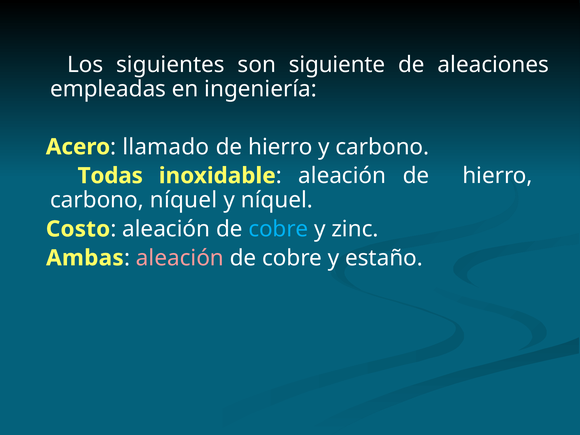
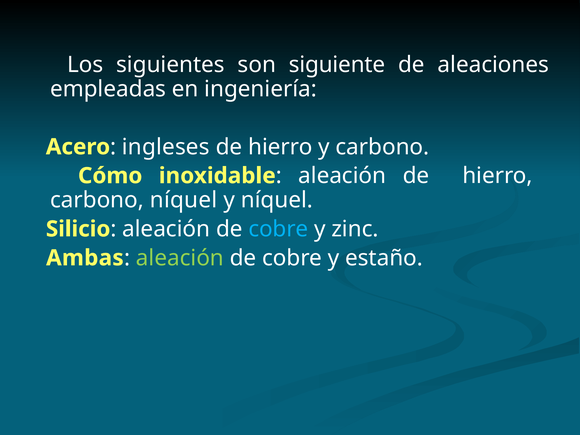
llamado: llamado -> ingleses
Todas: Todas -> Cómo
Costo: Costo -> Silicio
aleación at (180, 258) colour: pink -> light green
